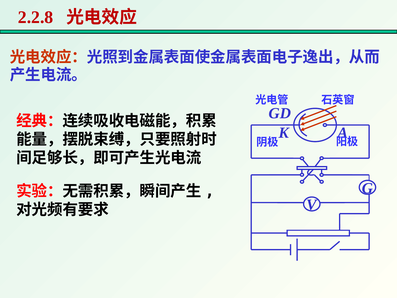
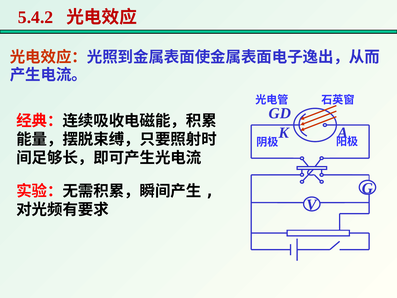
2.2.8: 2.2.8 -> 5.4.2
